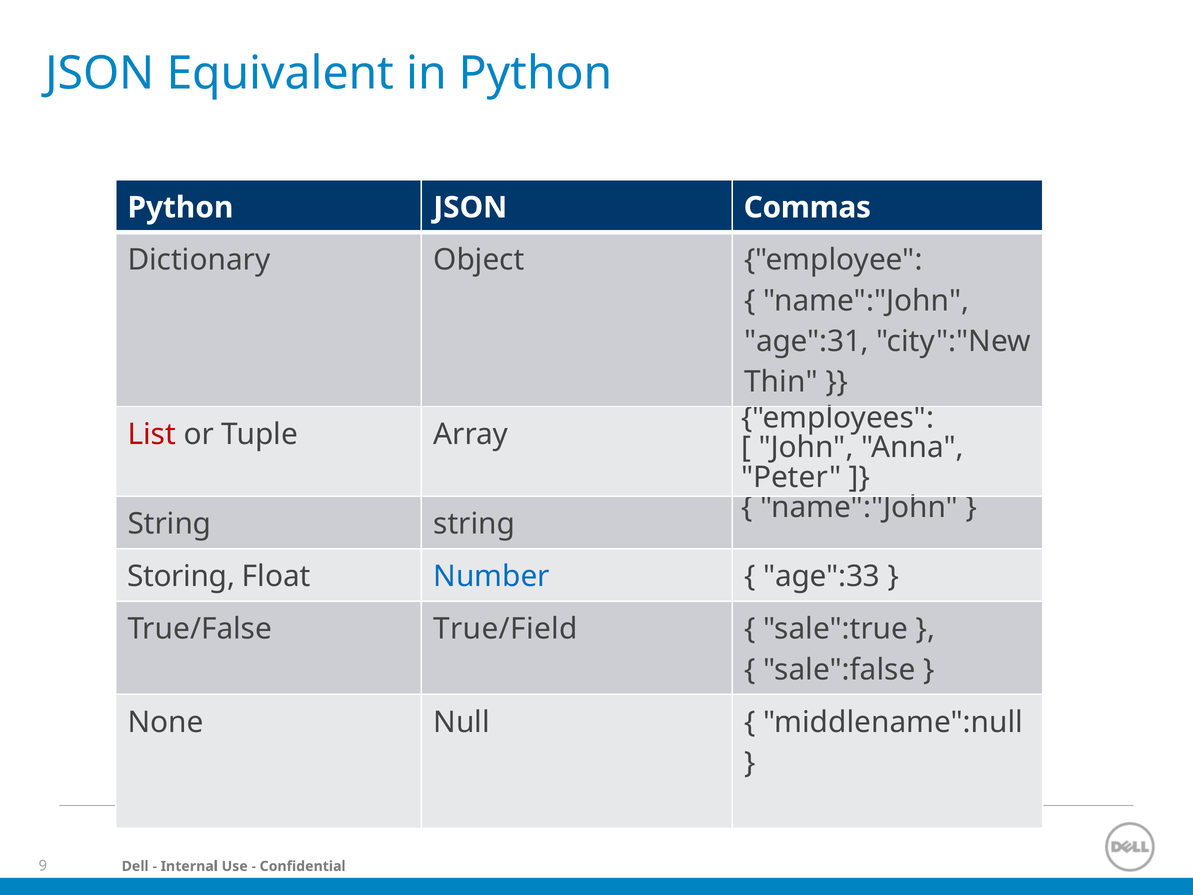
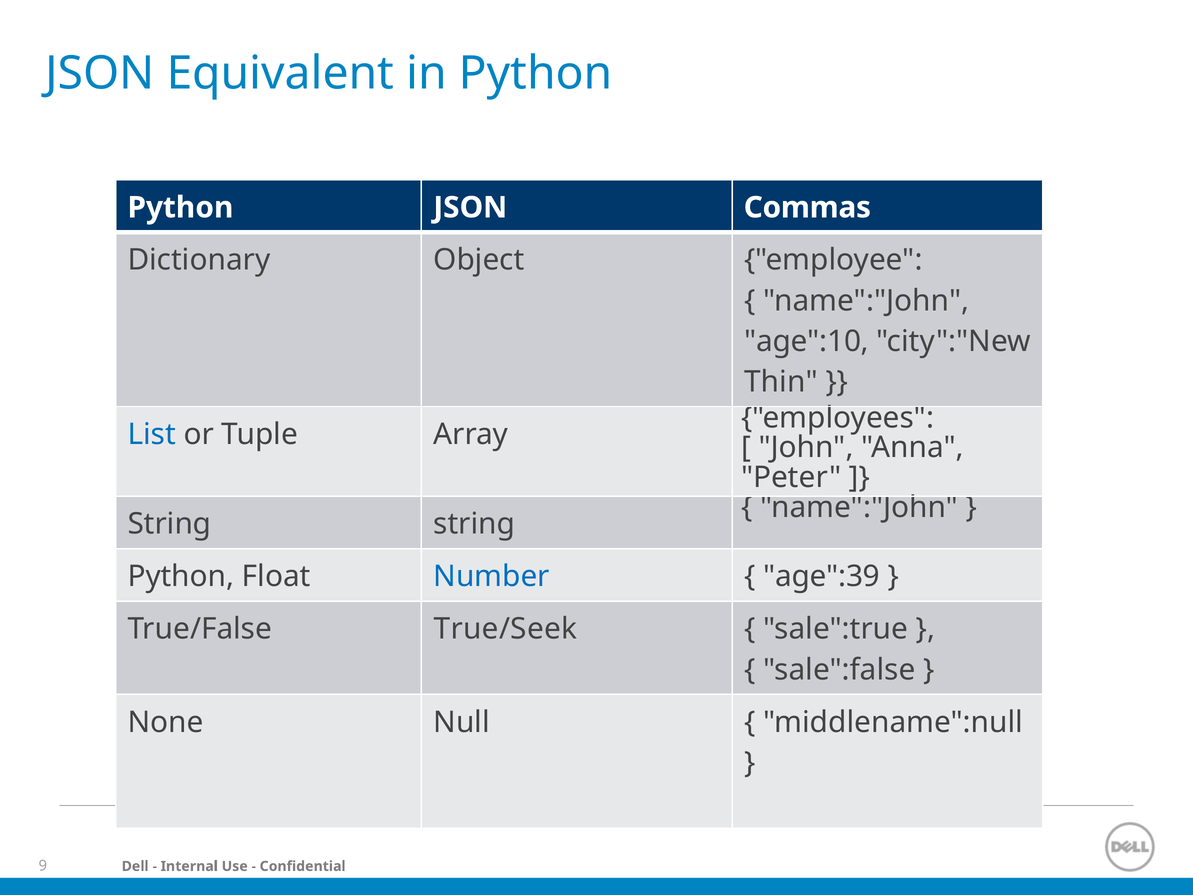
age":31: age":31 -> age":10
List colour: red -> blue
Storing at (181, 576): Storing -> Python
age":33: age":33 -> age":39
True/Field: True/Field -> True/Seek
